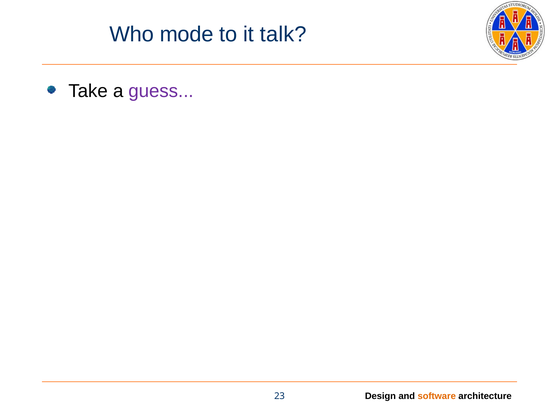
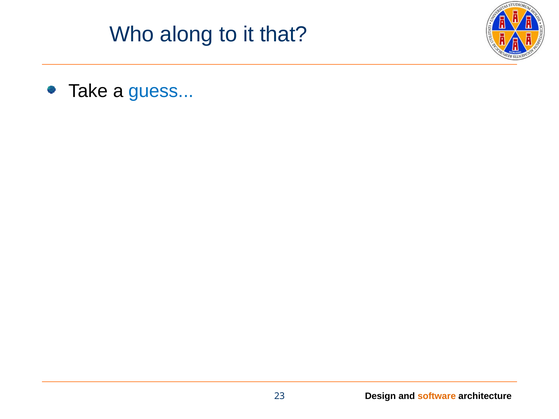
mode: mode -> along
talk: talk -> that
guess colour: purple -> blue
